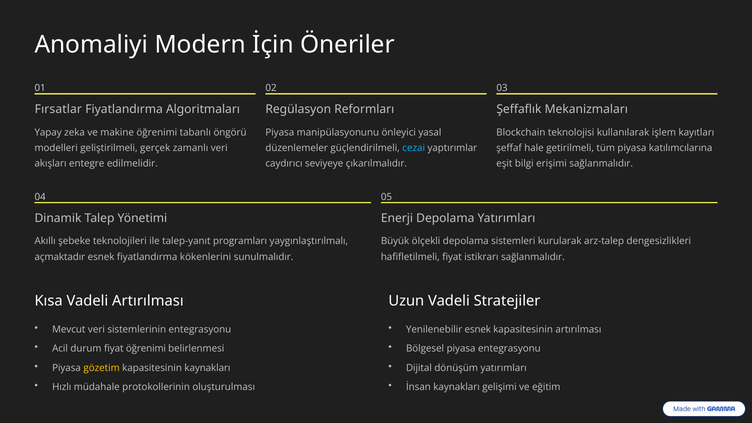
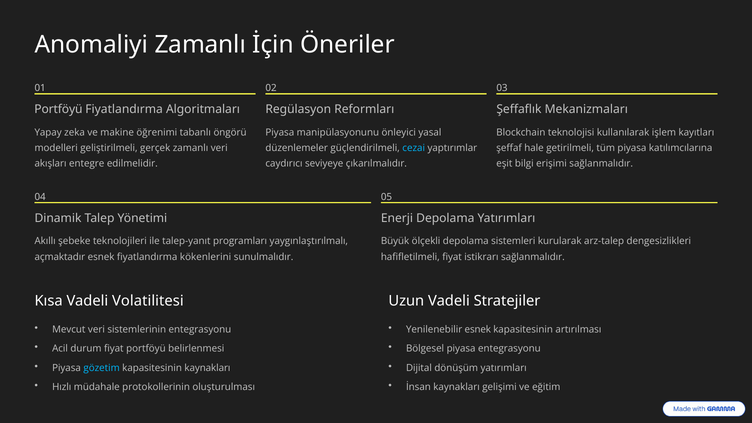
Anomaliyi Modern: Modern -> Zamanlı
Fırsatlar at (58, 109): Fırsatlar -> Portföyü
Vadeli Artırılması: Artırılması -> Volatilitesi
fiyat öğrenimi: öğrenimi -> portföyü
gözetim colour: yellow -> light blue
